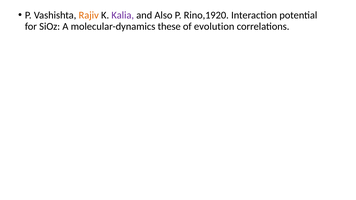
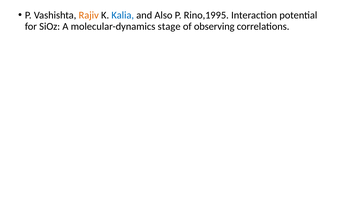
Kalia colour: purple -> blue
Rino,1920: Rino,1920 -> Rino,1995
these: these -> stage
evolution: evolution -> observing
